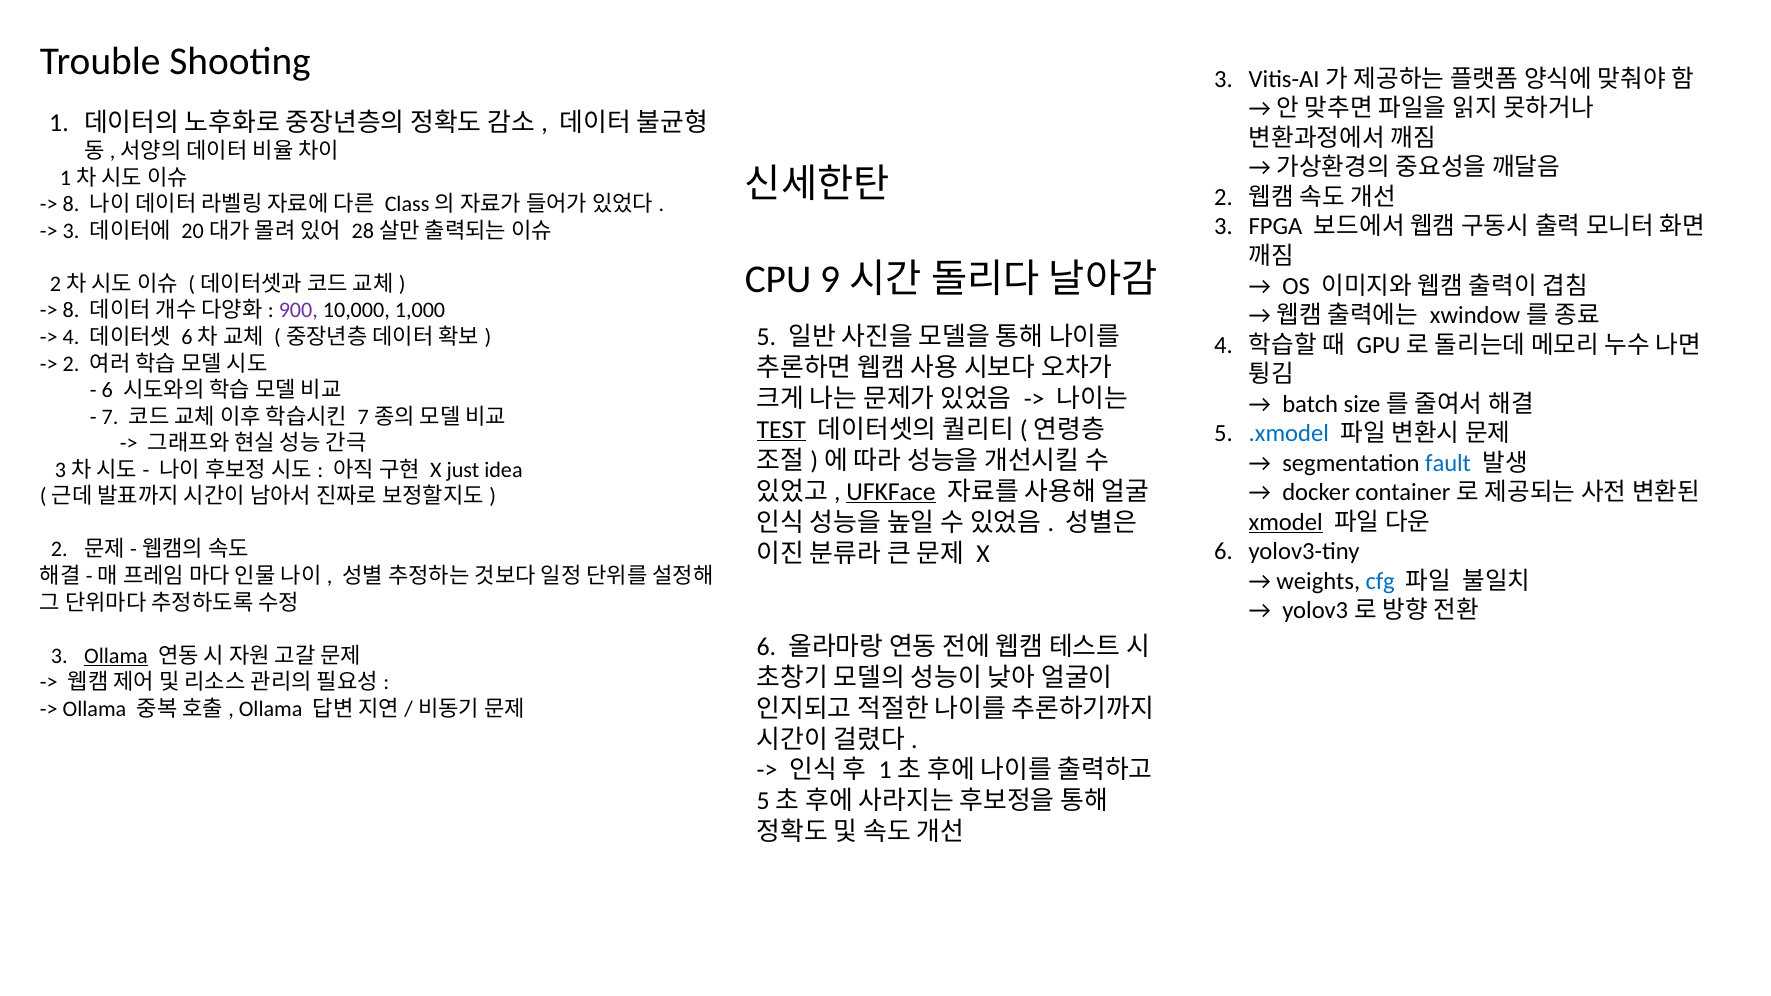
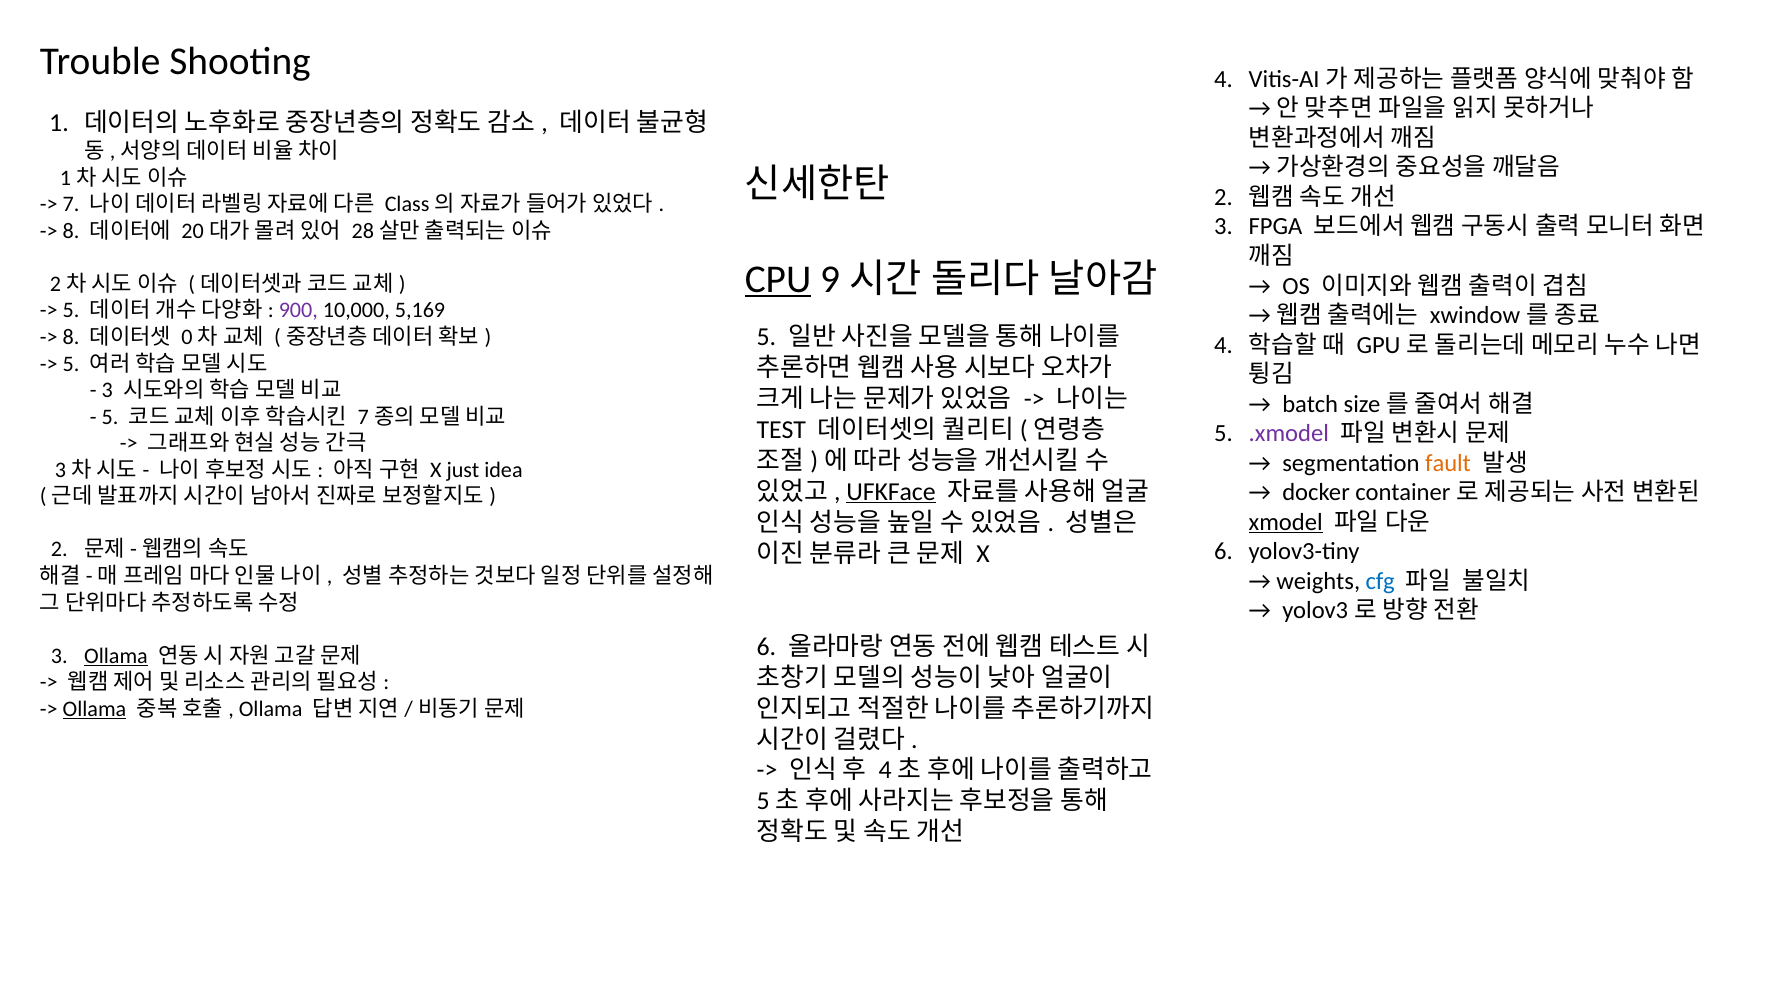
Shooting 3: 3 -> 4
8 at (71, 204): 8 -> 7
3 at (71, 231): 3 -> 8
CPU underline: none -> present
8 at (71, 311): 8 -> 5
1,000: 1,000 -> 5,169
4 at (71, 337): 4 -> 8
6 at (187, 337): 6 -> 0
2 at (71, 364): 2 -> 5
6 at (107, 390): 6 -> 3
7 at (110, 417): 7 -> 5
TEST underline: present -> none
.xmodel colour: blue -> purple
fault colour: blue -> orange
Ollama at (94, 709) underline: none -> present
1 at (885, 771): 1 -> 4
